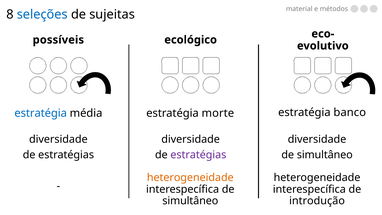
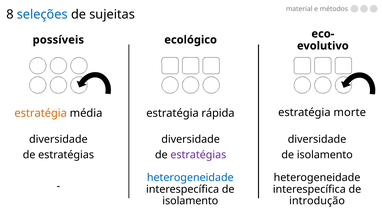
estratégia at (41, 113) colour: blue -> orange
morte: morte -> rápida
banco: banco -> morte
simultâneo at (325, 155): simultâneo -> isolamento
heterogeneidade at (190, 178) colour: orange -> blue
simultâneo at (190, 201): simultâneo -> isolamento
